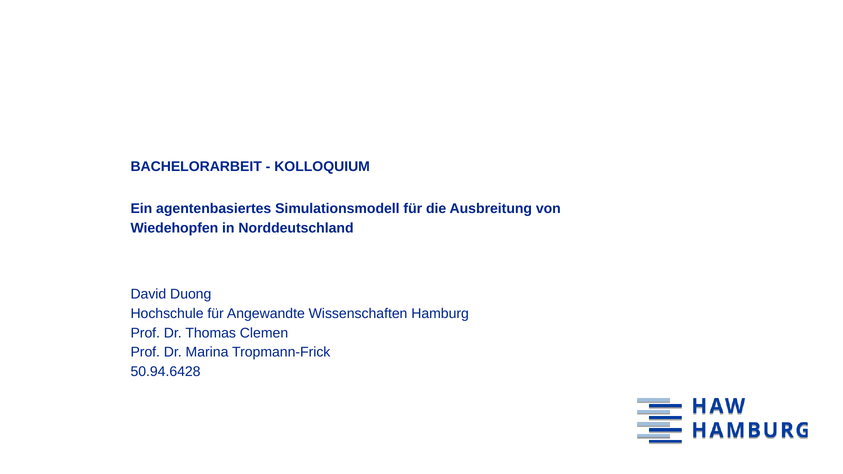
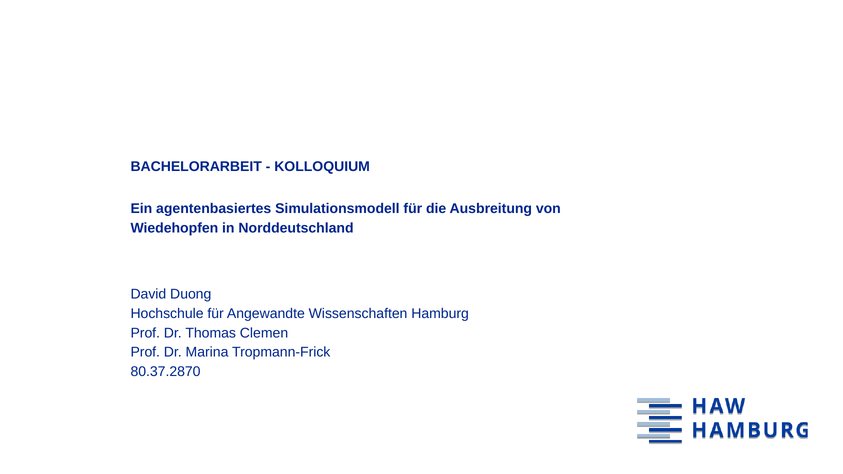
50.94.6428: 50.94.6428 -> 80.37.2870
